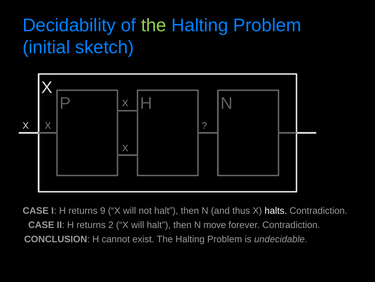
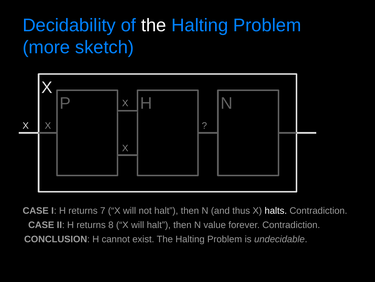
the at (154, 25) colour: light green -> white
initial: initial -> more
9: 9 -> 7
2: 2 -> 8
move: move -> value
